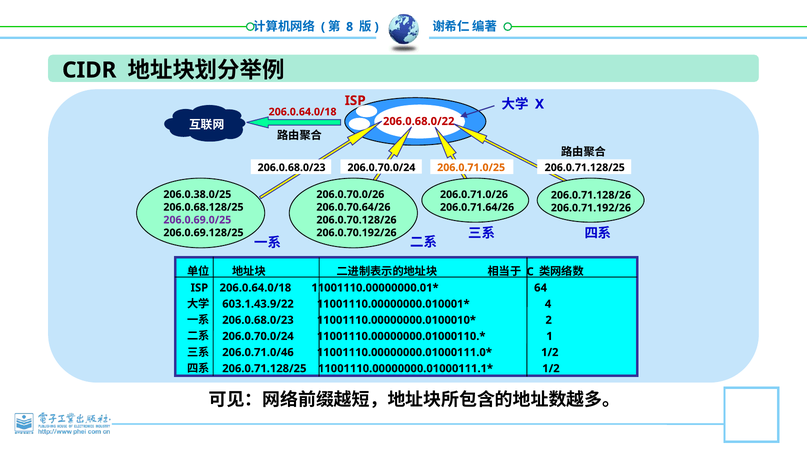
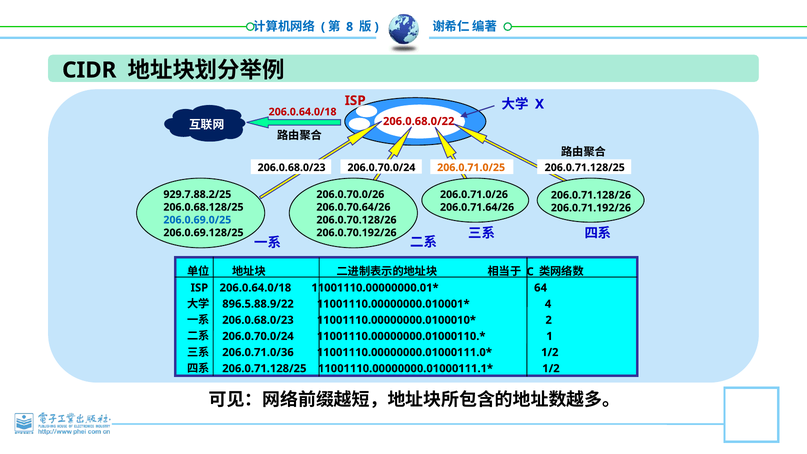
206.0.38.0/25: 206.0.38.0/25 -> 929.7.88.2/25
206.0.69.0/25 colour: purple -> blue
603.1.43.9/22: 603.1.43.9/22 -> 896.5.88.9/22
206.0.71.0/46: 206.0.71.0/46 -> 206.0.71.0/36
